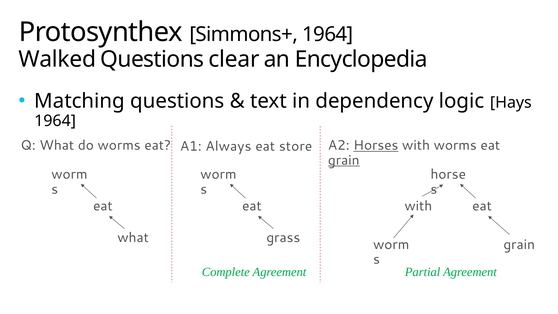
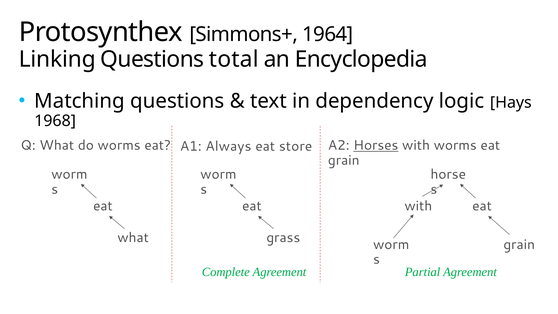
Walked: Walked -> Linking
clear: clear -> total
1964 at (55, 121): 1964 -> 1968
grain at (344, 160) underline: present -> none
